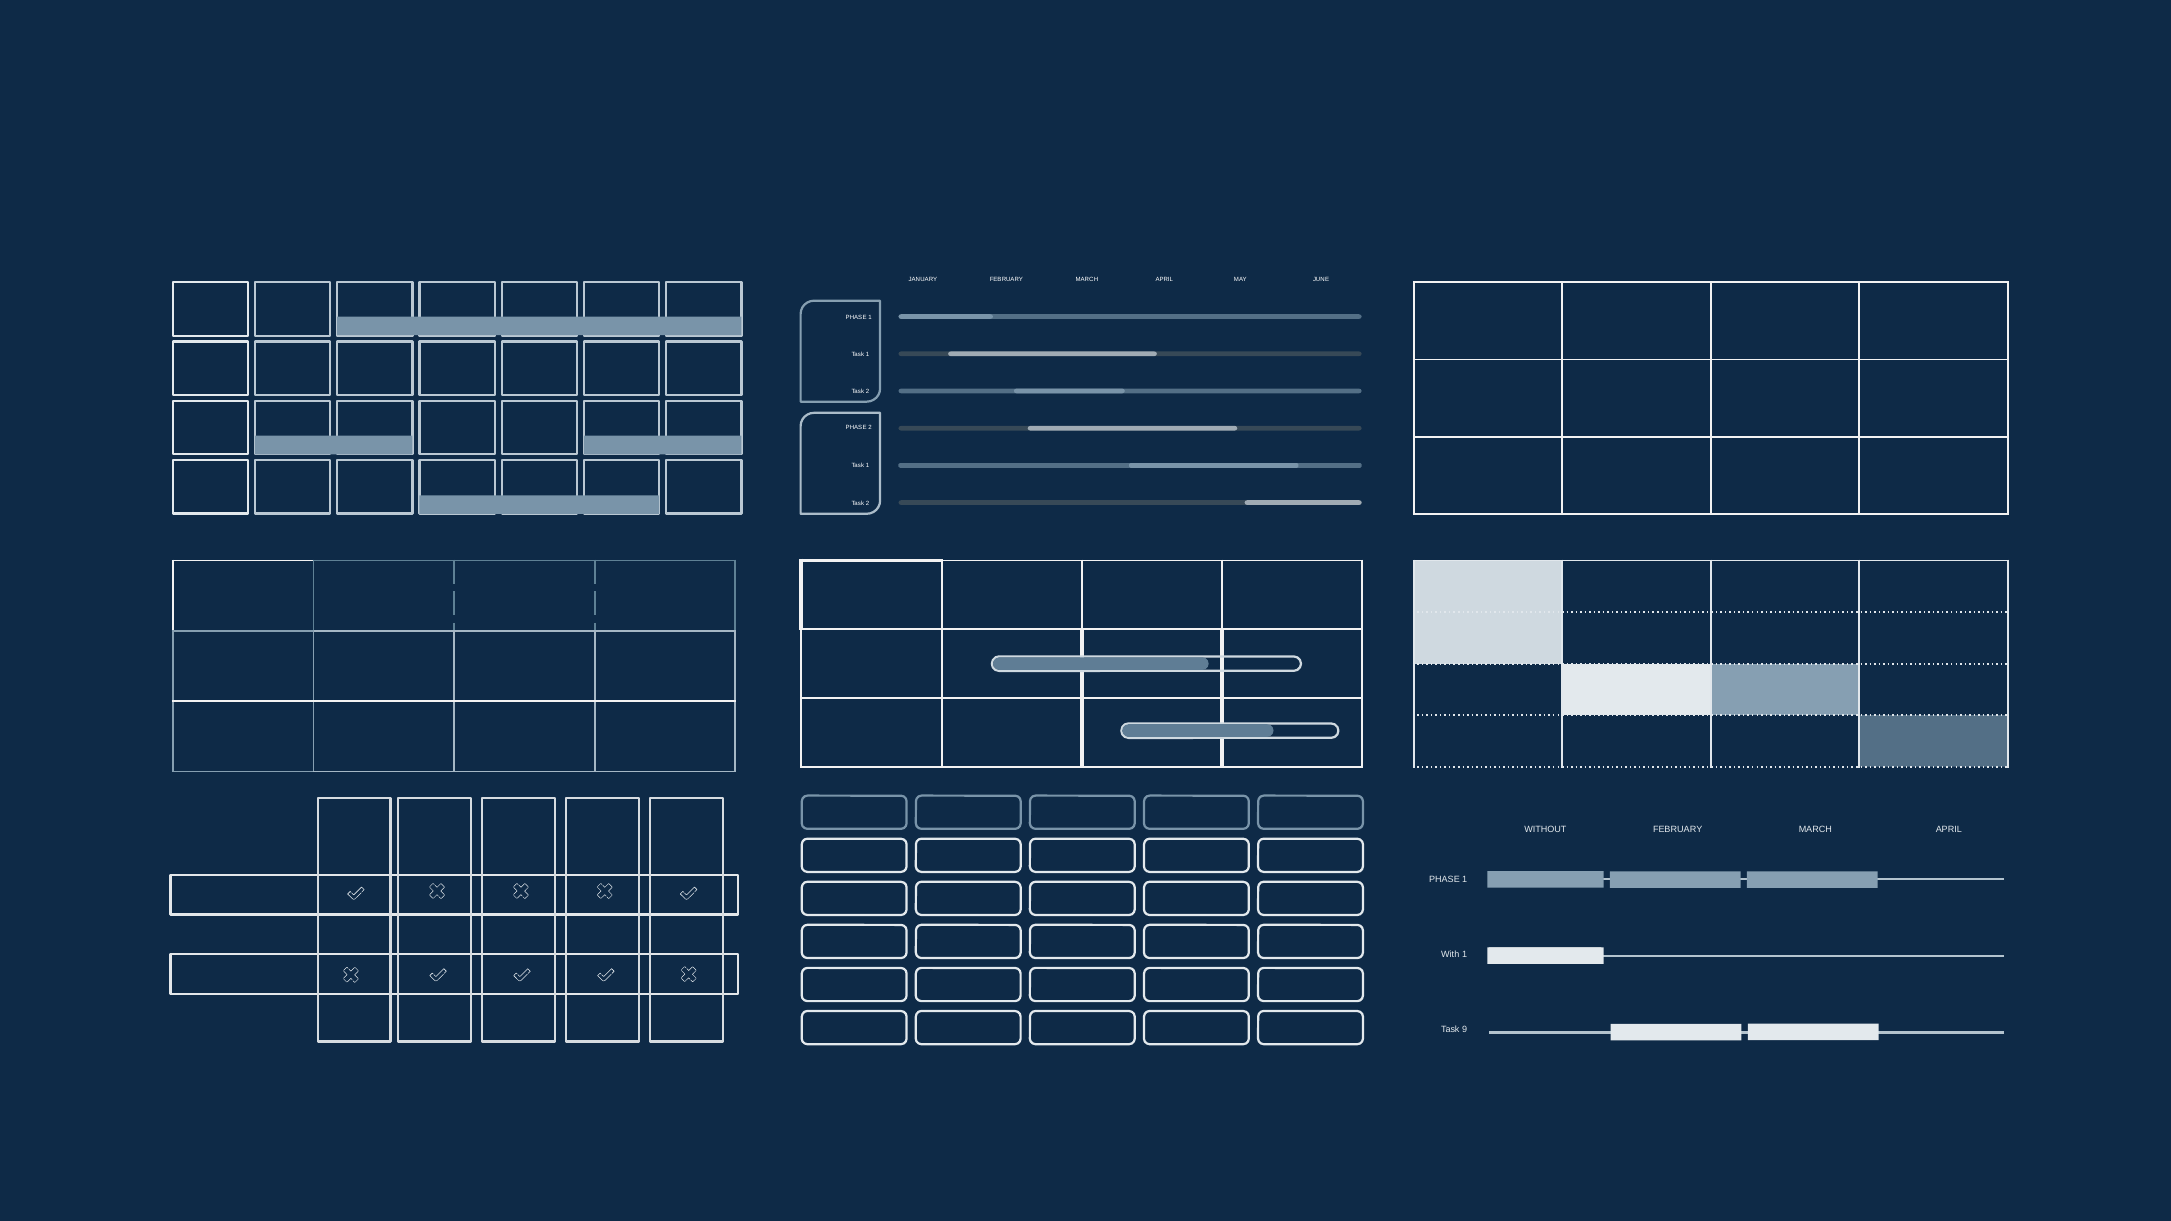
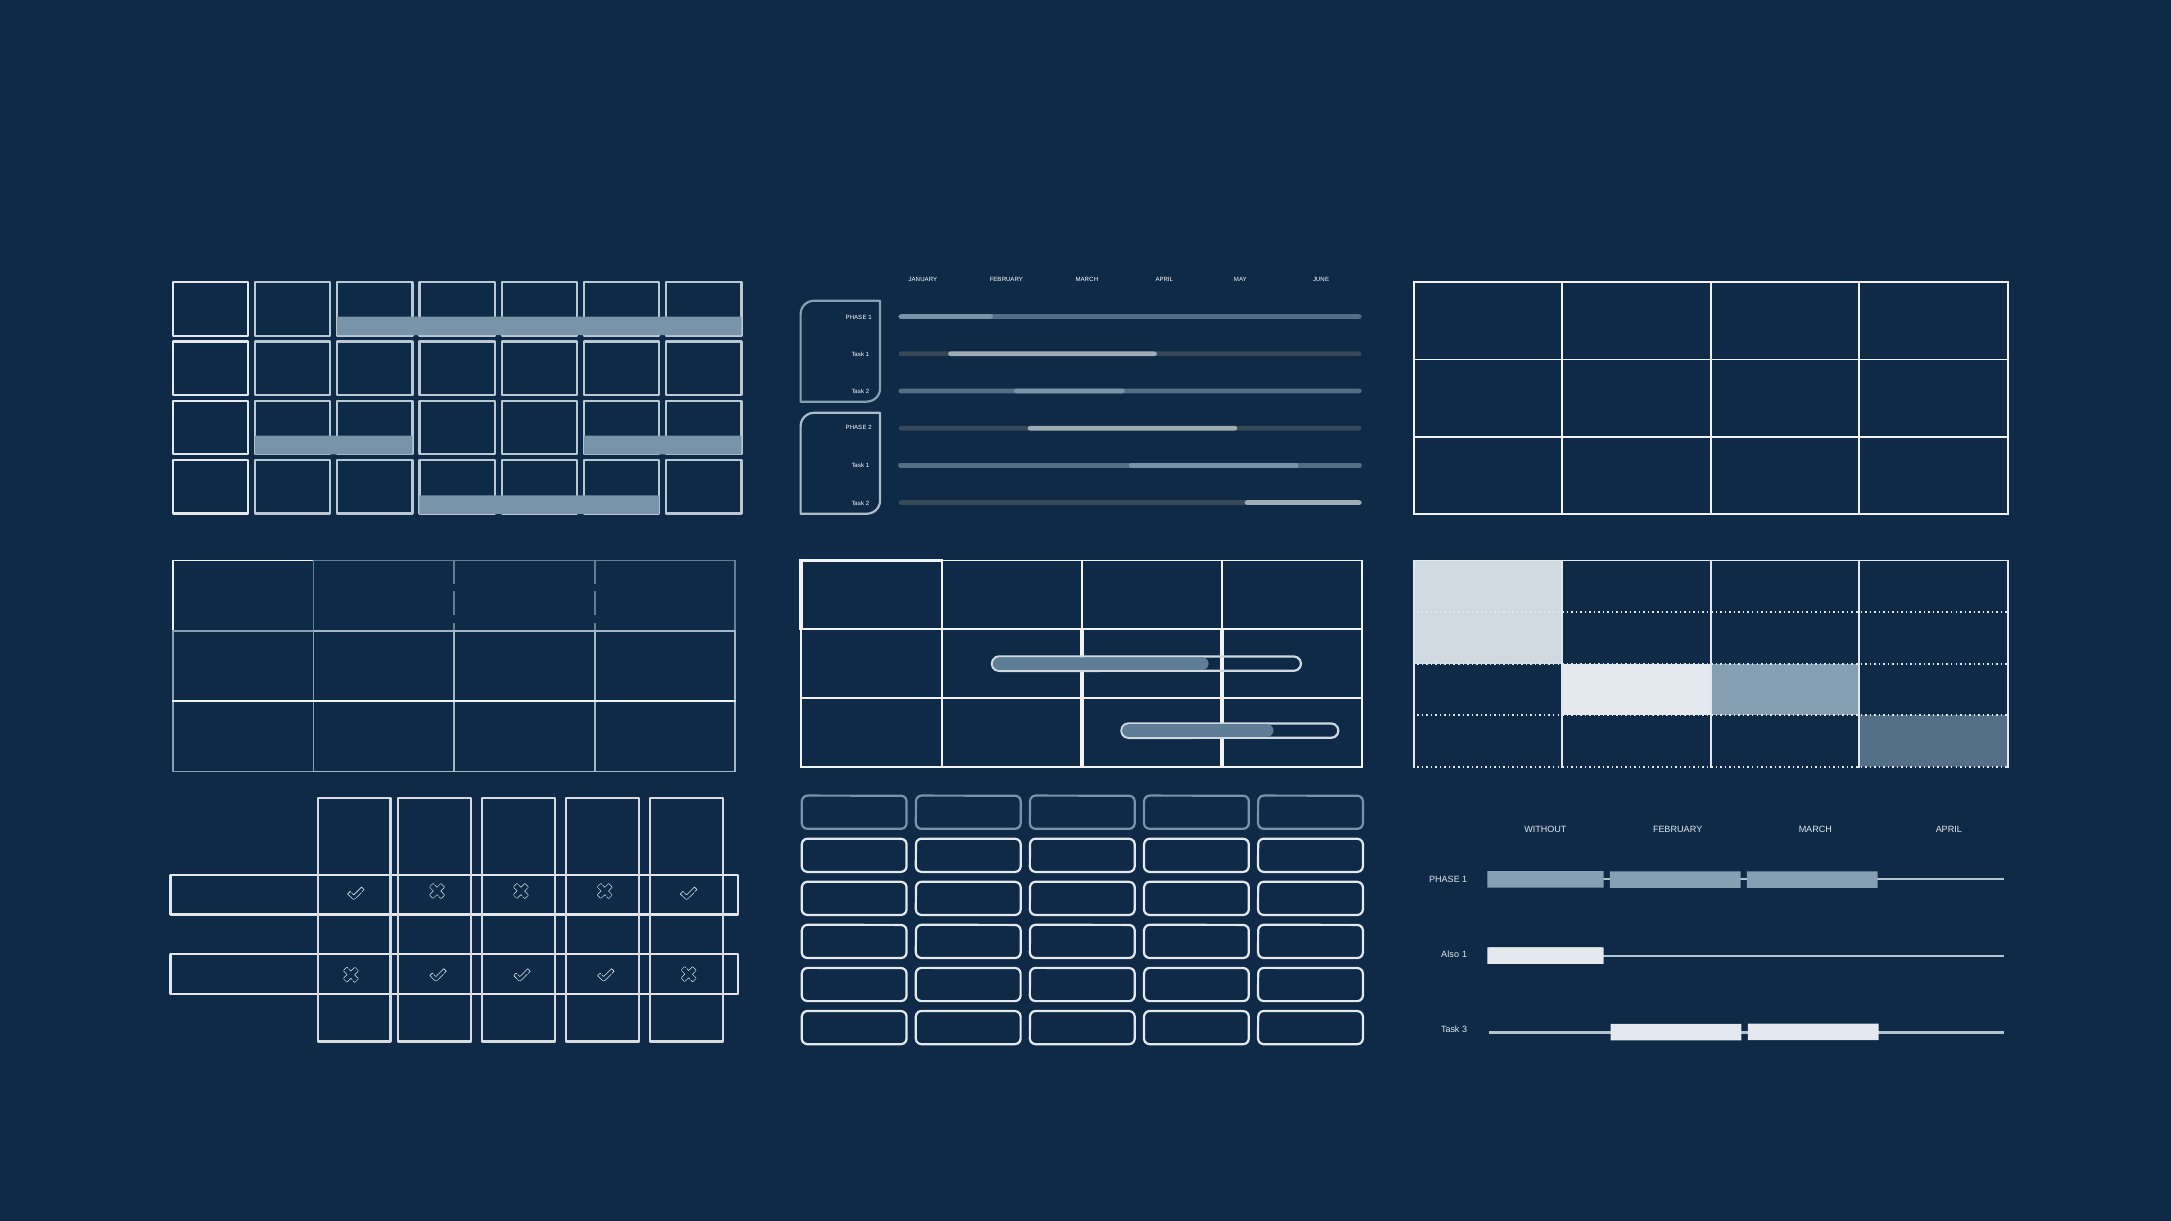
With: With -> Also
9: 9 -> 3
